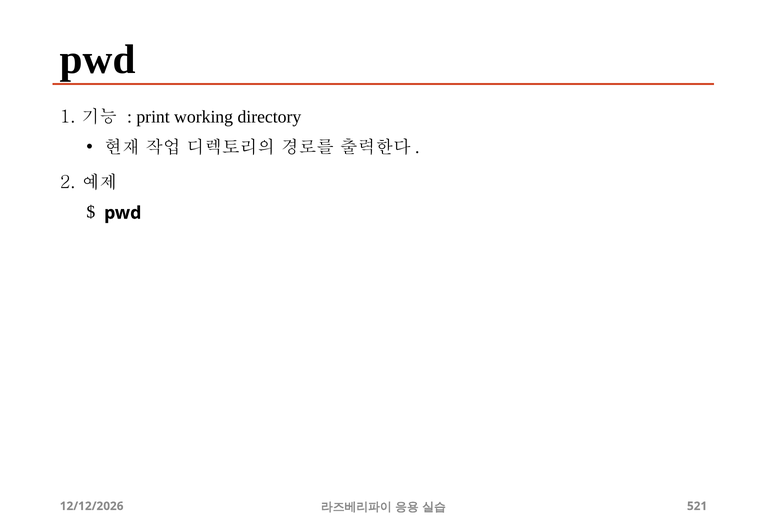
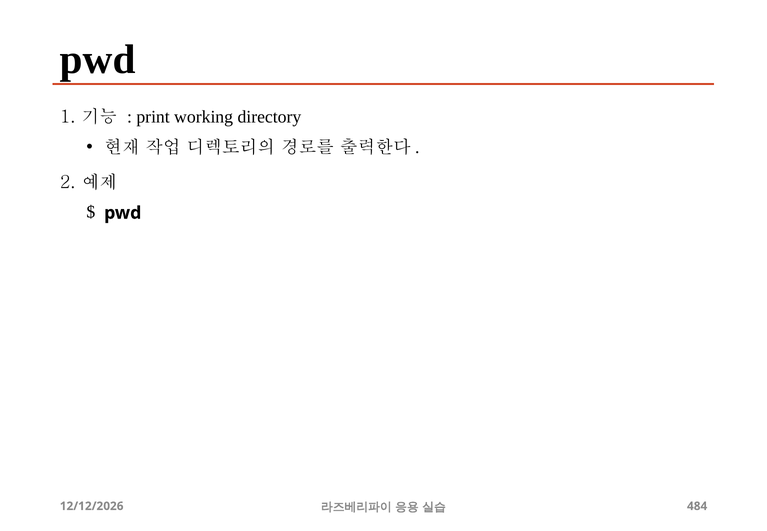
521: 521 -> 484
